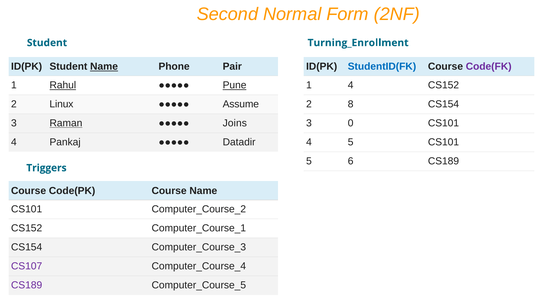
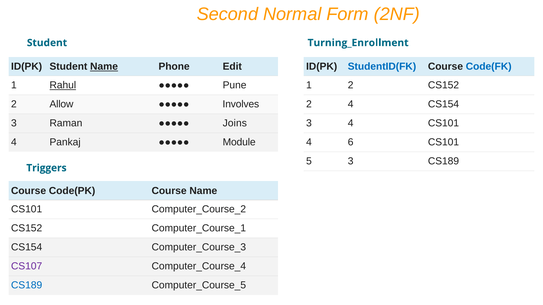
Pair: Pair -> Edit
Code(FK colour: purple -> blue
Pune underline: present -> none
1 4: 4 -> 2
Linux: Linux -> Allow
Assume: Assume -> Involves
2 8: 8 -> 4
Raman underline: present -> none
3 0: 0 -> 4
Datadir: Datadir -> Module
4 5: 5 -> 6
5 6: 6 -> 3
CS189 at (27, 286) colour: purple -> blue
